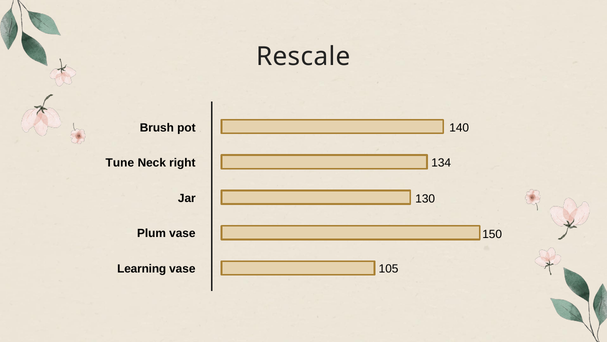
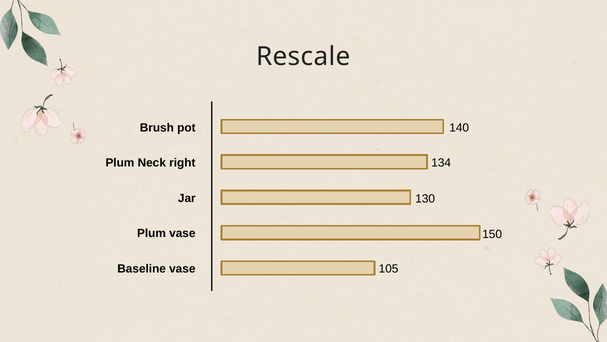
Tune at (120, 163): Tune -> Plum
Learning: Learning -> Baseline
